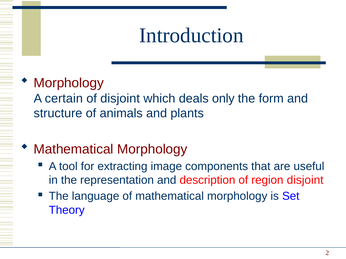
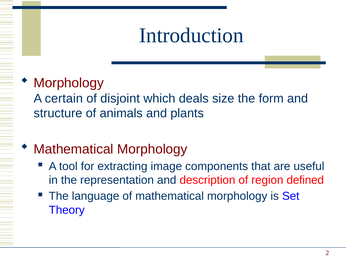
only: only -> size
region disjoint: disjoint -> defined
